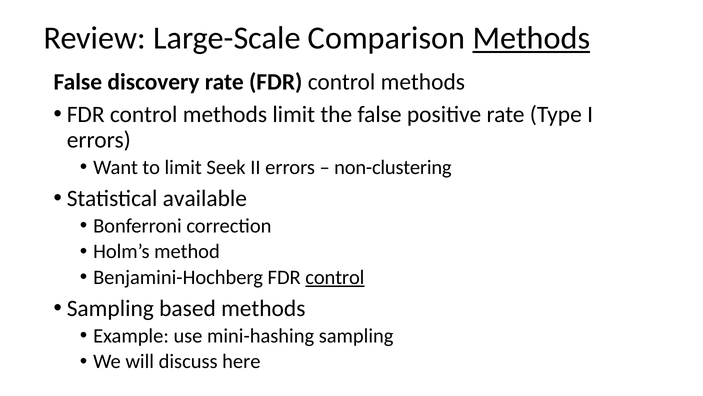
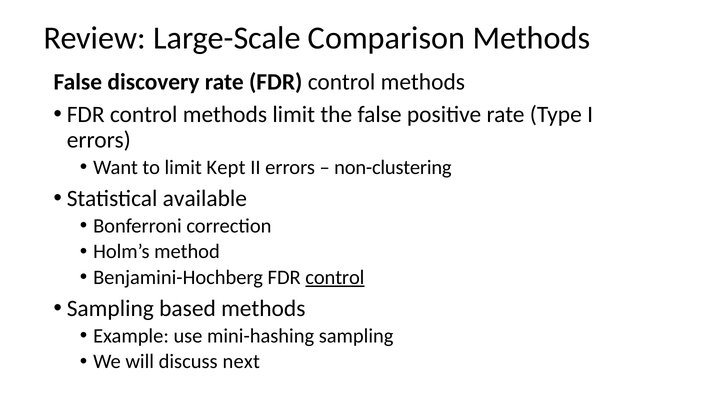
Methods at (531, 38) underline: present -> none
Seek: Seek -> Kept
here: here -> next
